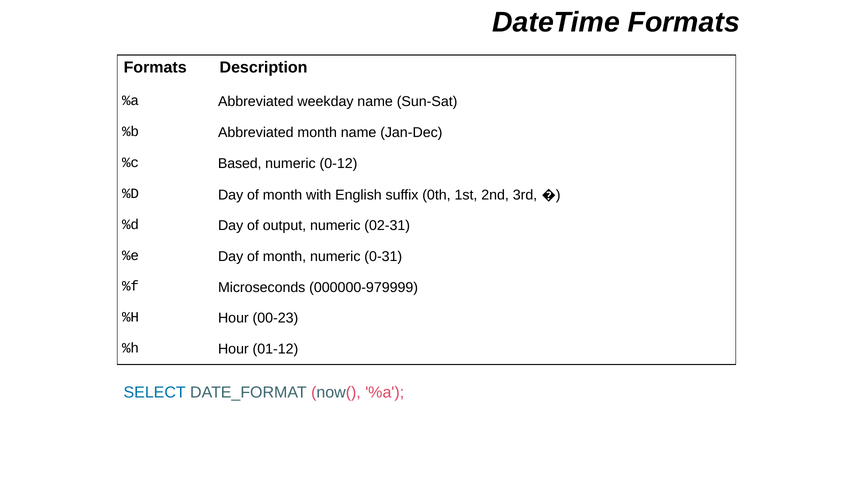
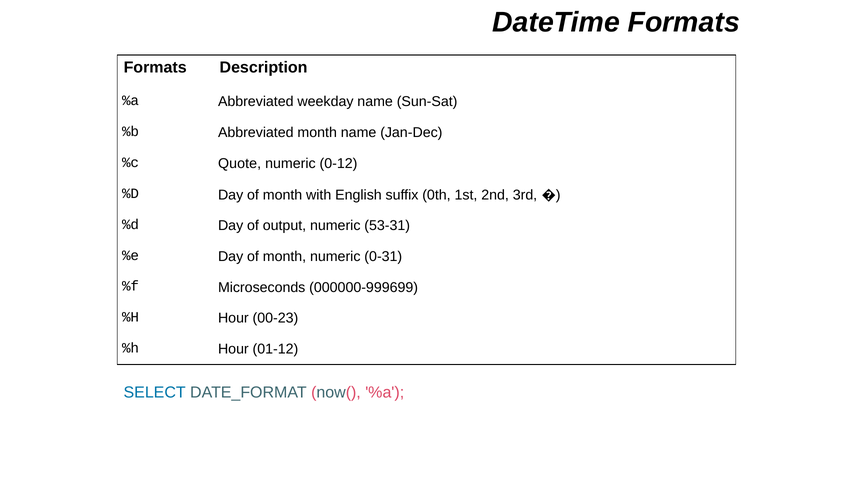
Based: Based -> Quote
02-31: 02-31 -> 53-31
000000-979999: 000000-979999 -> 000000-999699
